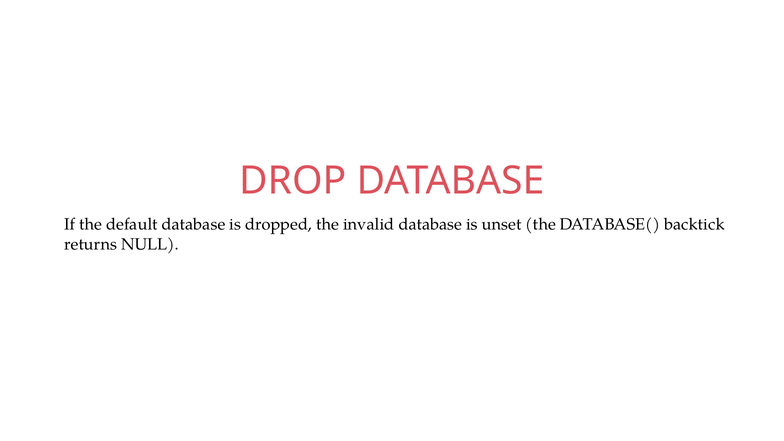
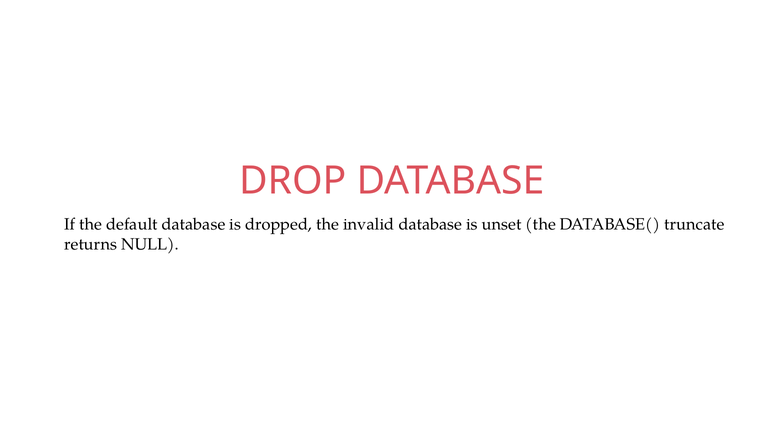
backtick: backtick -> truncate
